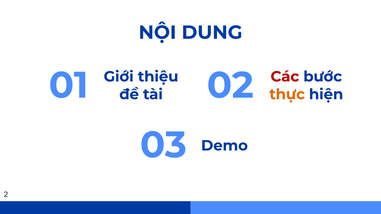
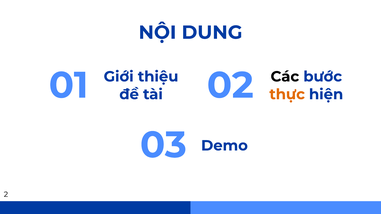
Các colour: red -> black
